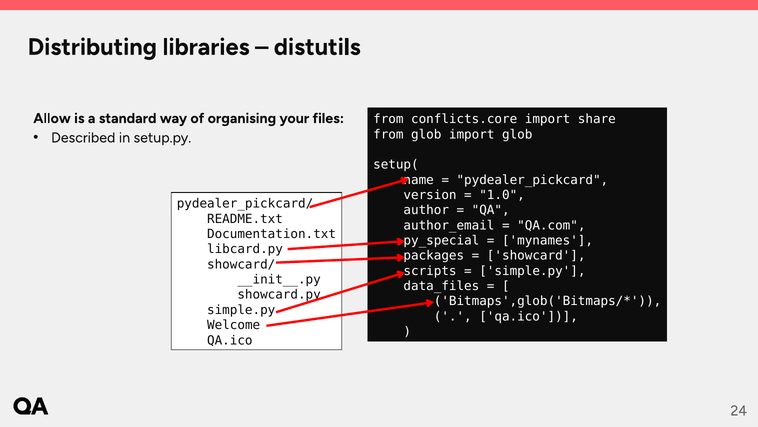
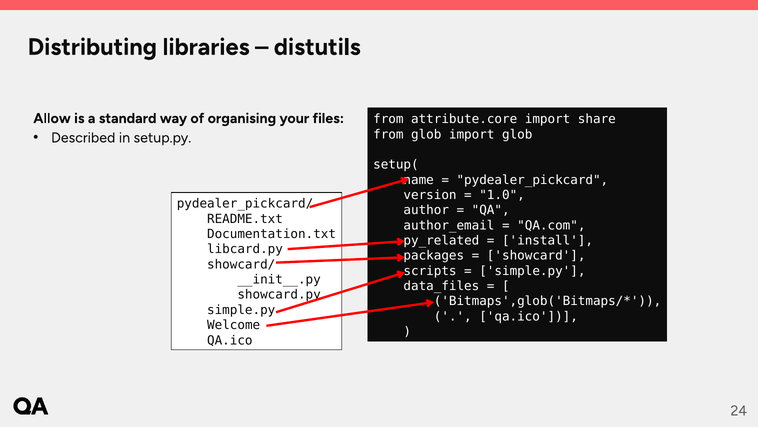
conflicts.core: conflicts.core -> attribute.core
py_special: py_special -> py_related
mynames: mynames -> install
